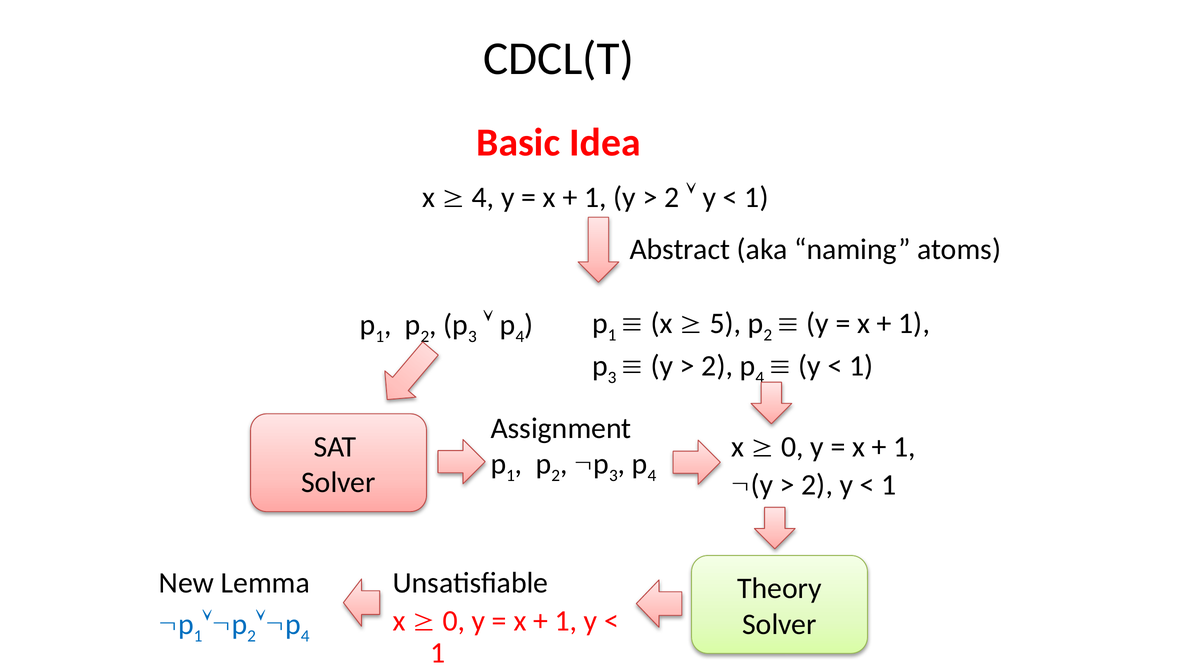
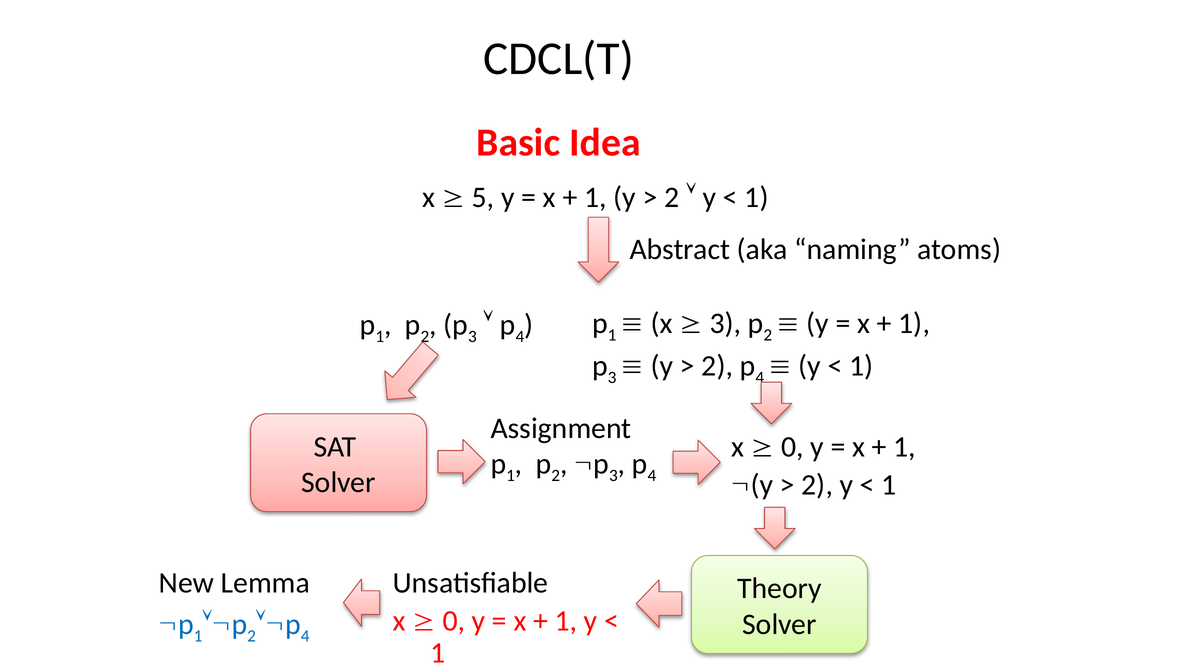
4 at (483, 197): 4 -> 5
5 at (725, 324): 5 -> 3
